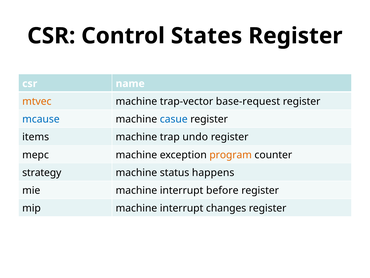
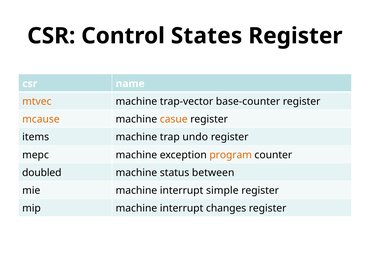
base-request: base-request -> base-counter
mcause colour: blue -> orange
casue colour: blue -> orange
strategy: strategy -> doubled
happens: happens -> between
before: before -> simple
